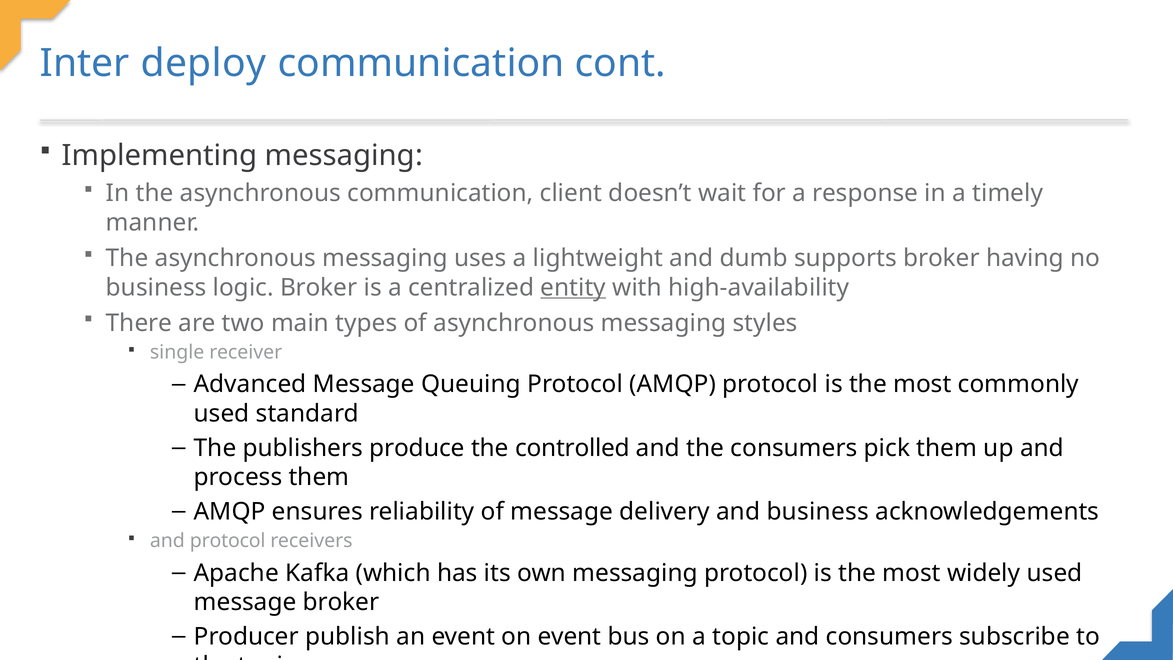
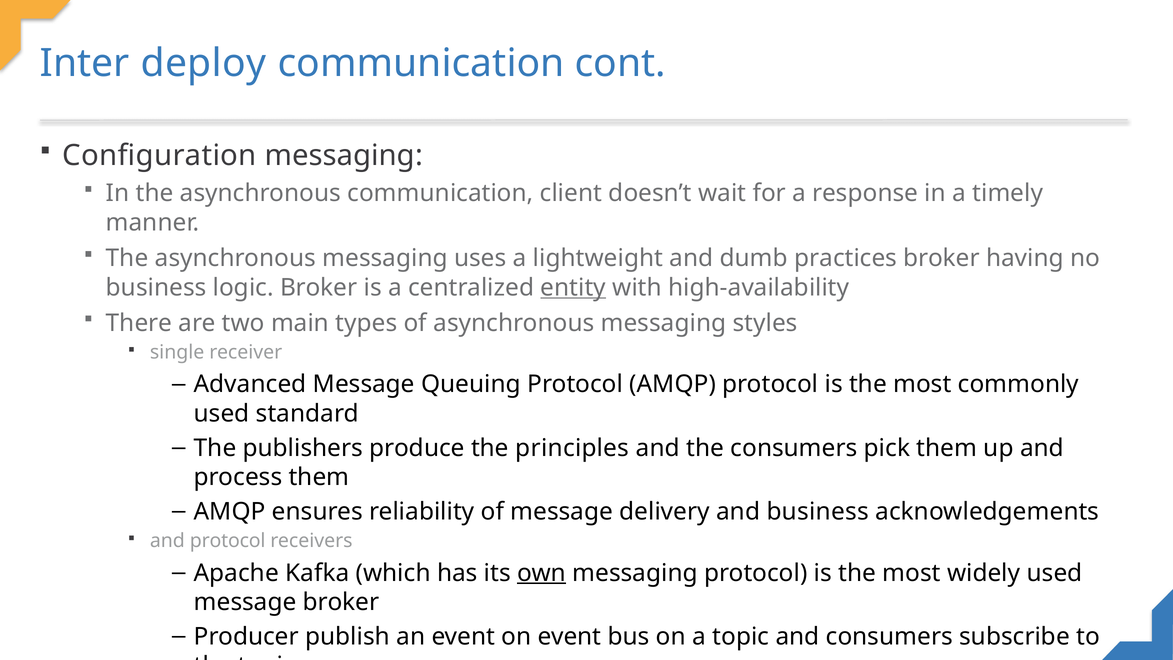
Implementing: Implementing -> Configuration
supports: supports -> practices
controlled: controlled -> principles
own underline: none -> present
